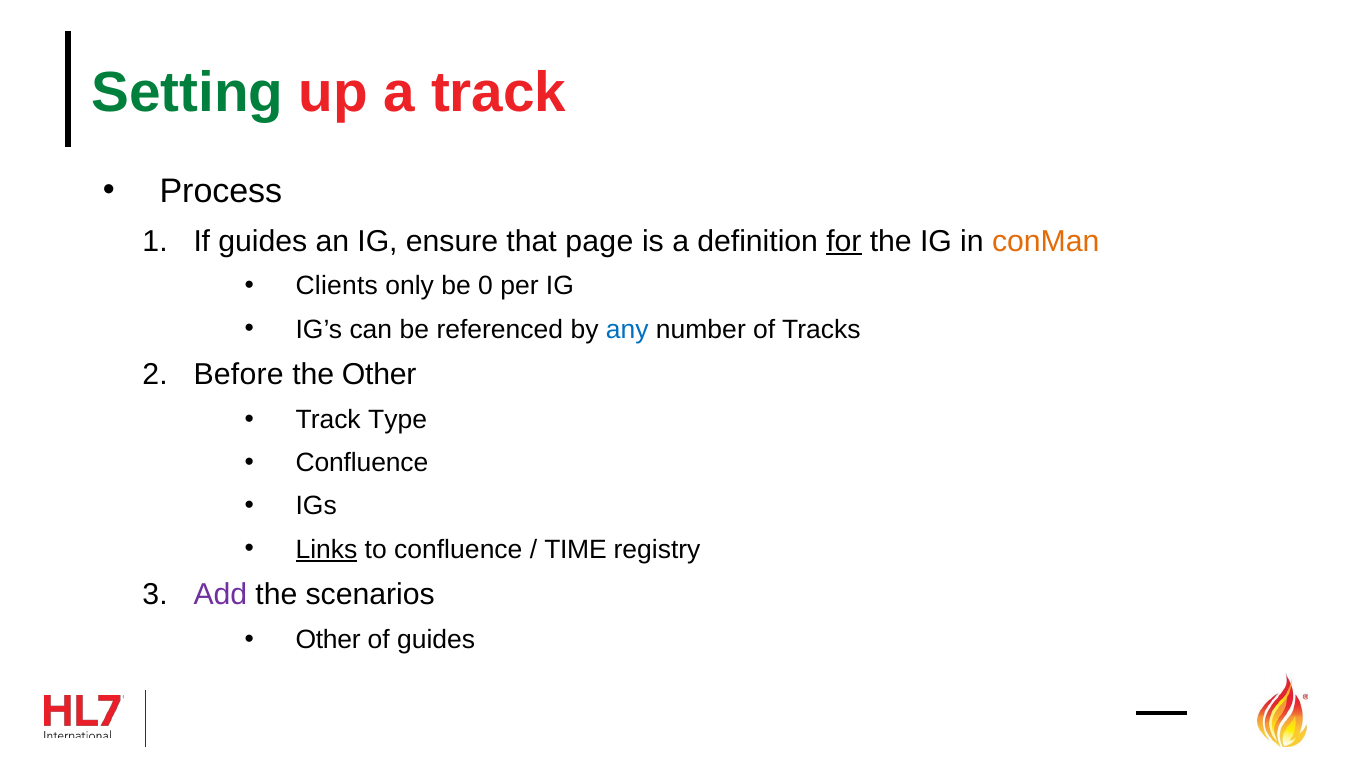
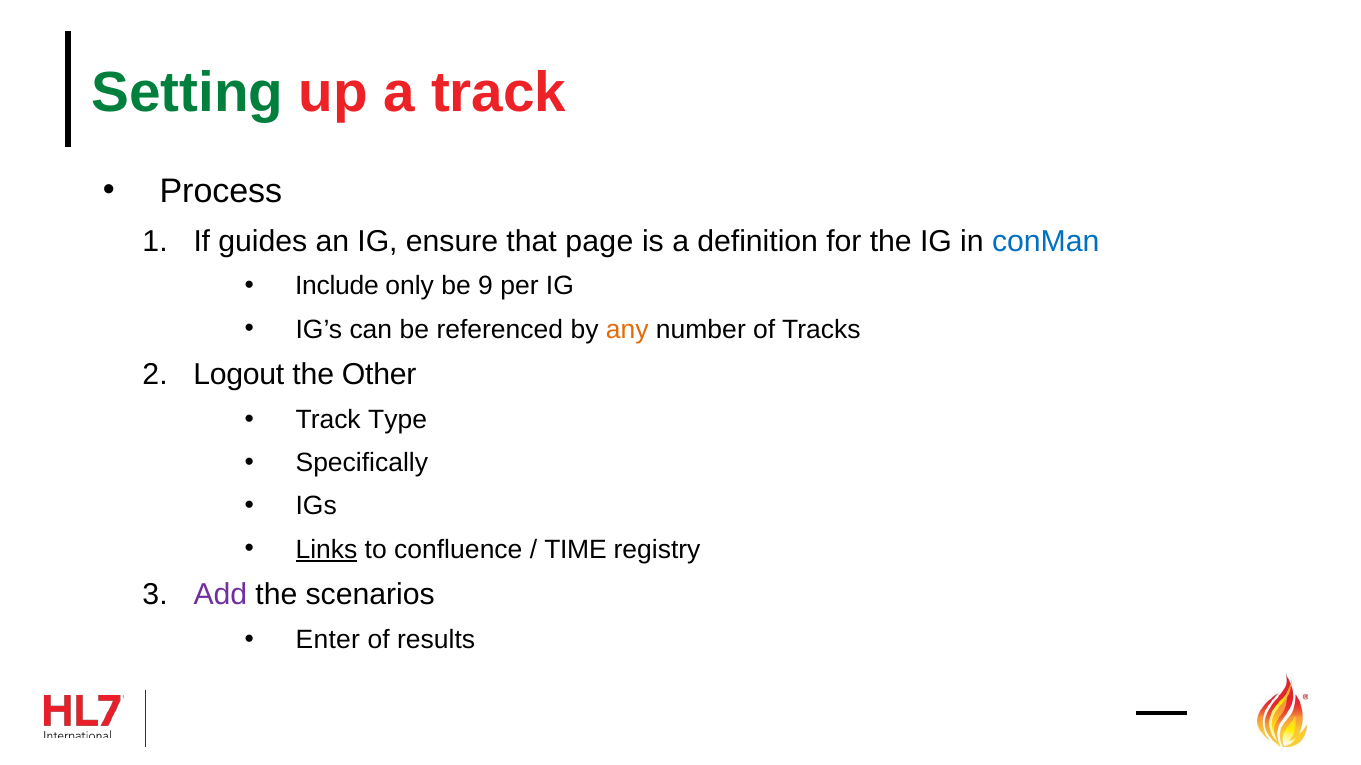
for underline: present -> none
conMan colour: orange -> blue
Clients: Clients -> Include
0: 0 -> 9
any colour: blue -> orange
Before: Before -> Logout
Confluence at (362, 463): Confluence -> Specifically
Other at (328, 641): Other -> Enter
of guides: guides -> results
